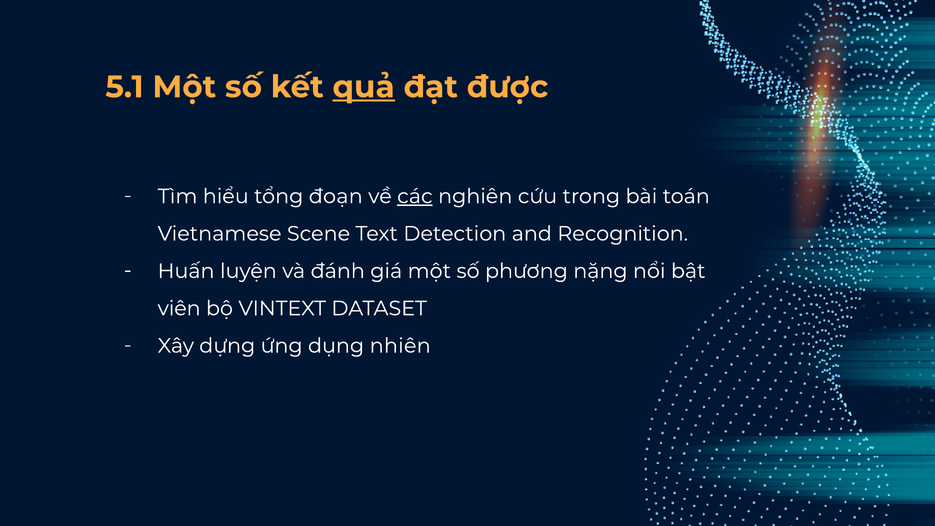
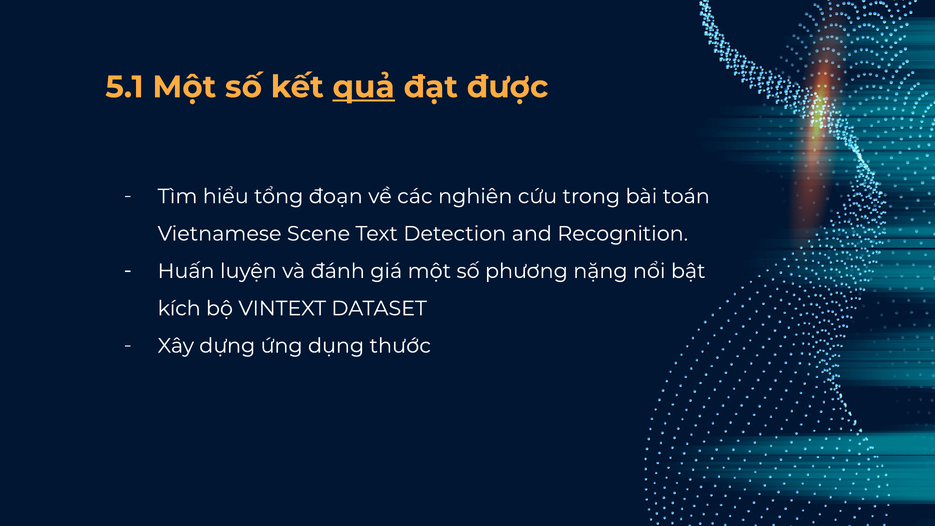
các underline: present -> none
viên: viên -> kích
nhiên: nhiên -> thước
